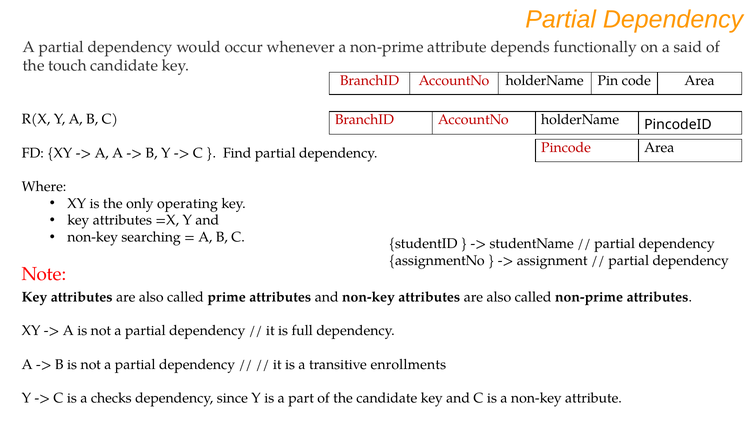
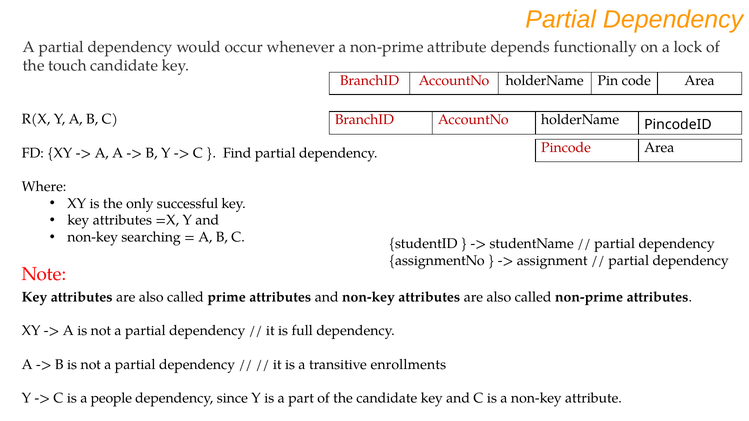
said: said -> lock
operating: operating -> successful
checks: checks -> people
